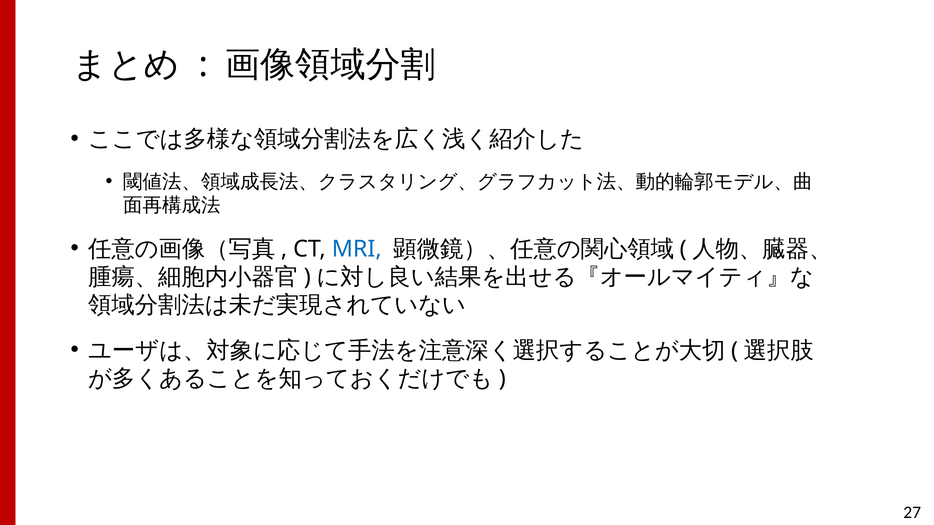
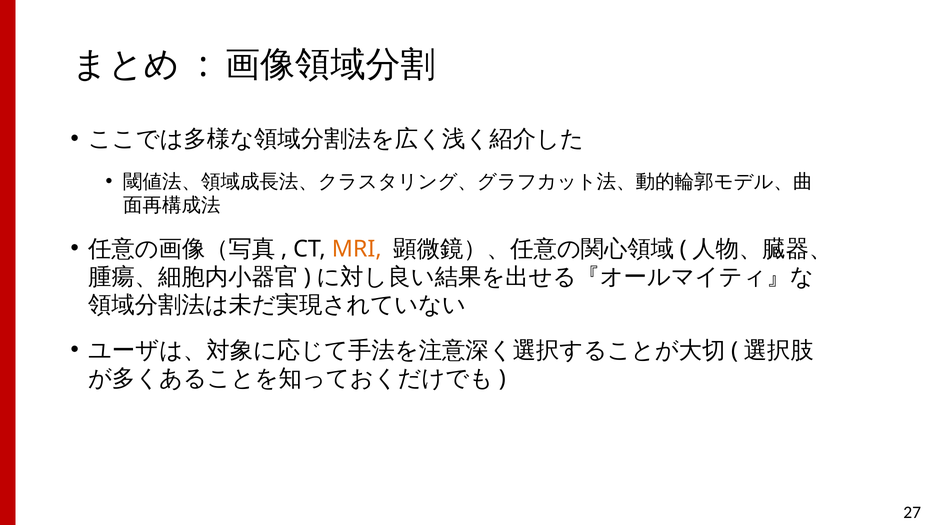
MRI colour: blue -> orange
